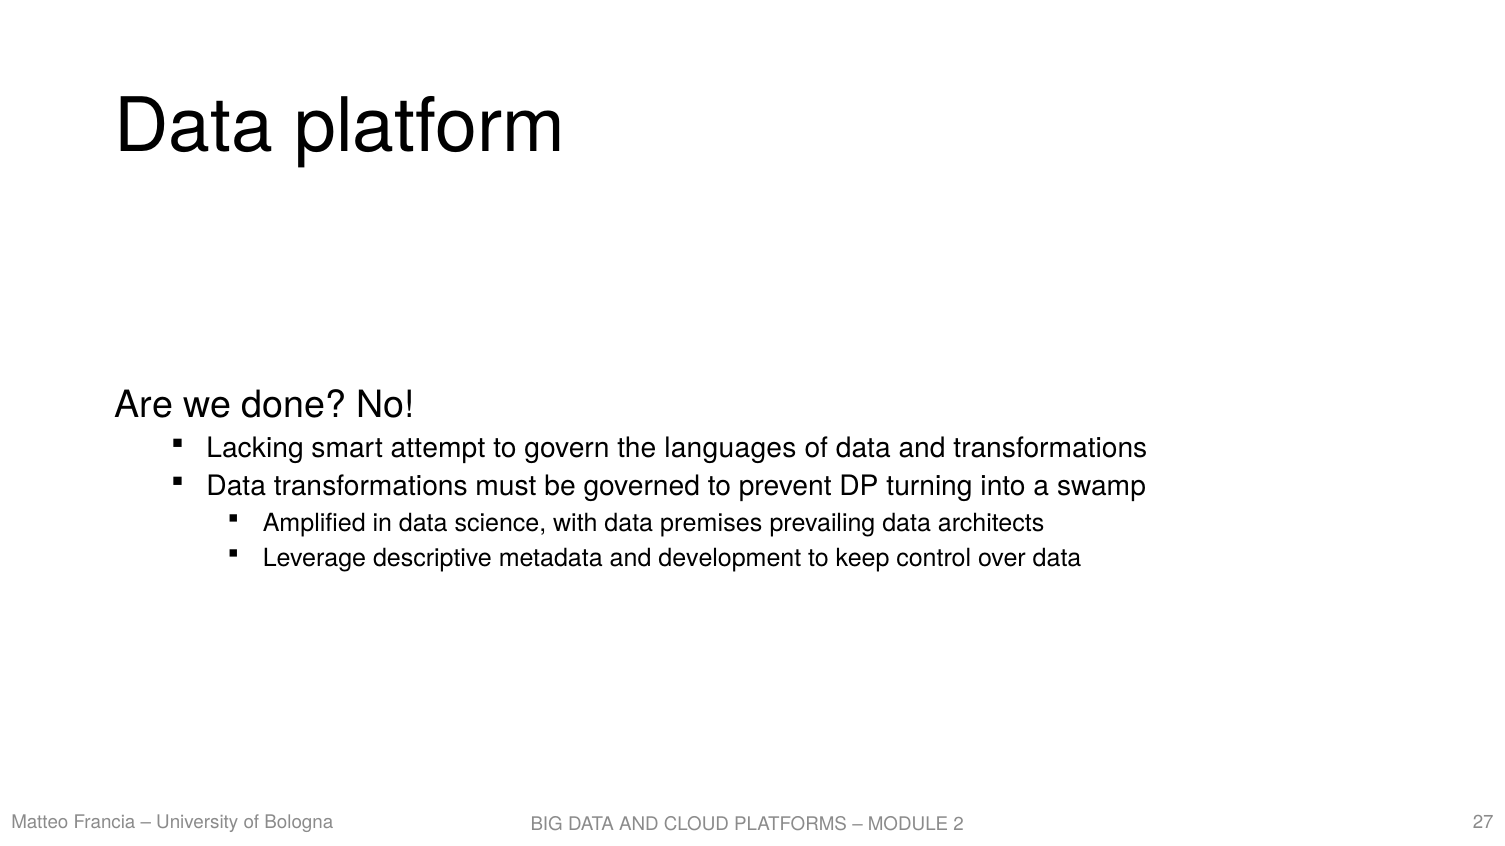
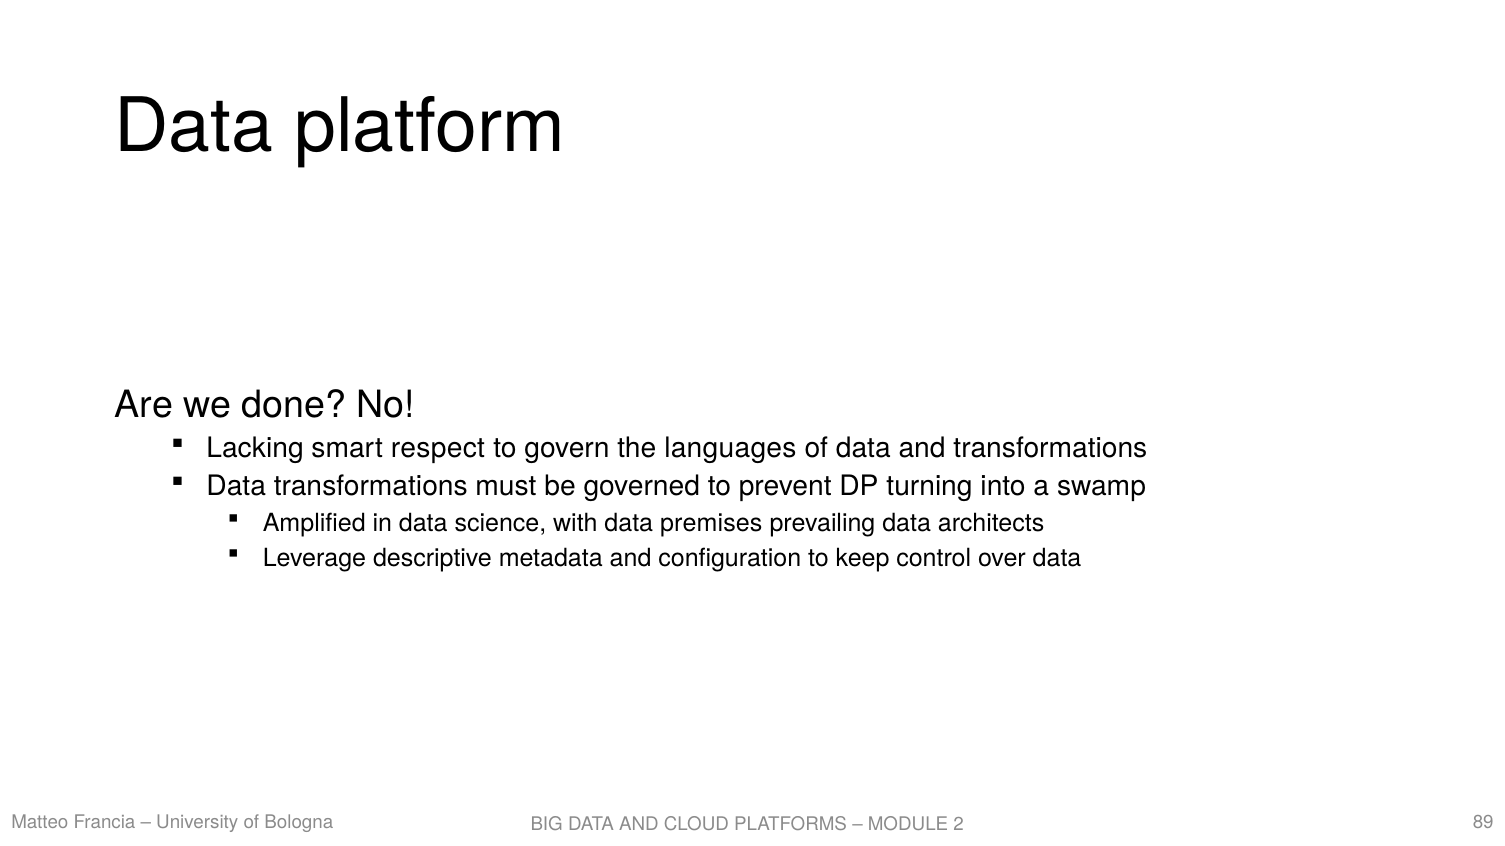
attempt: attempt -> respect
development: development -> configuration
27: 27 -> 89
